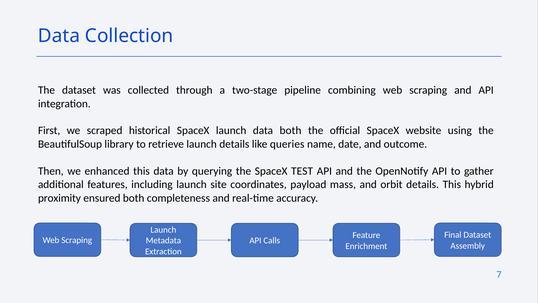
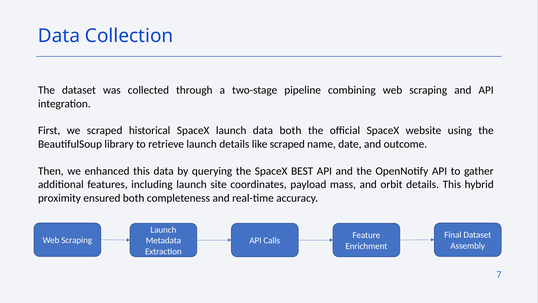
like queries: queries -> scraped
TEST: TEST -> BEST
